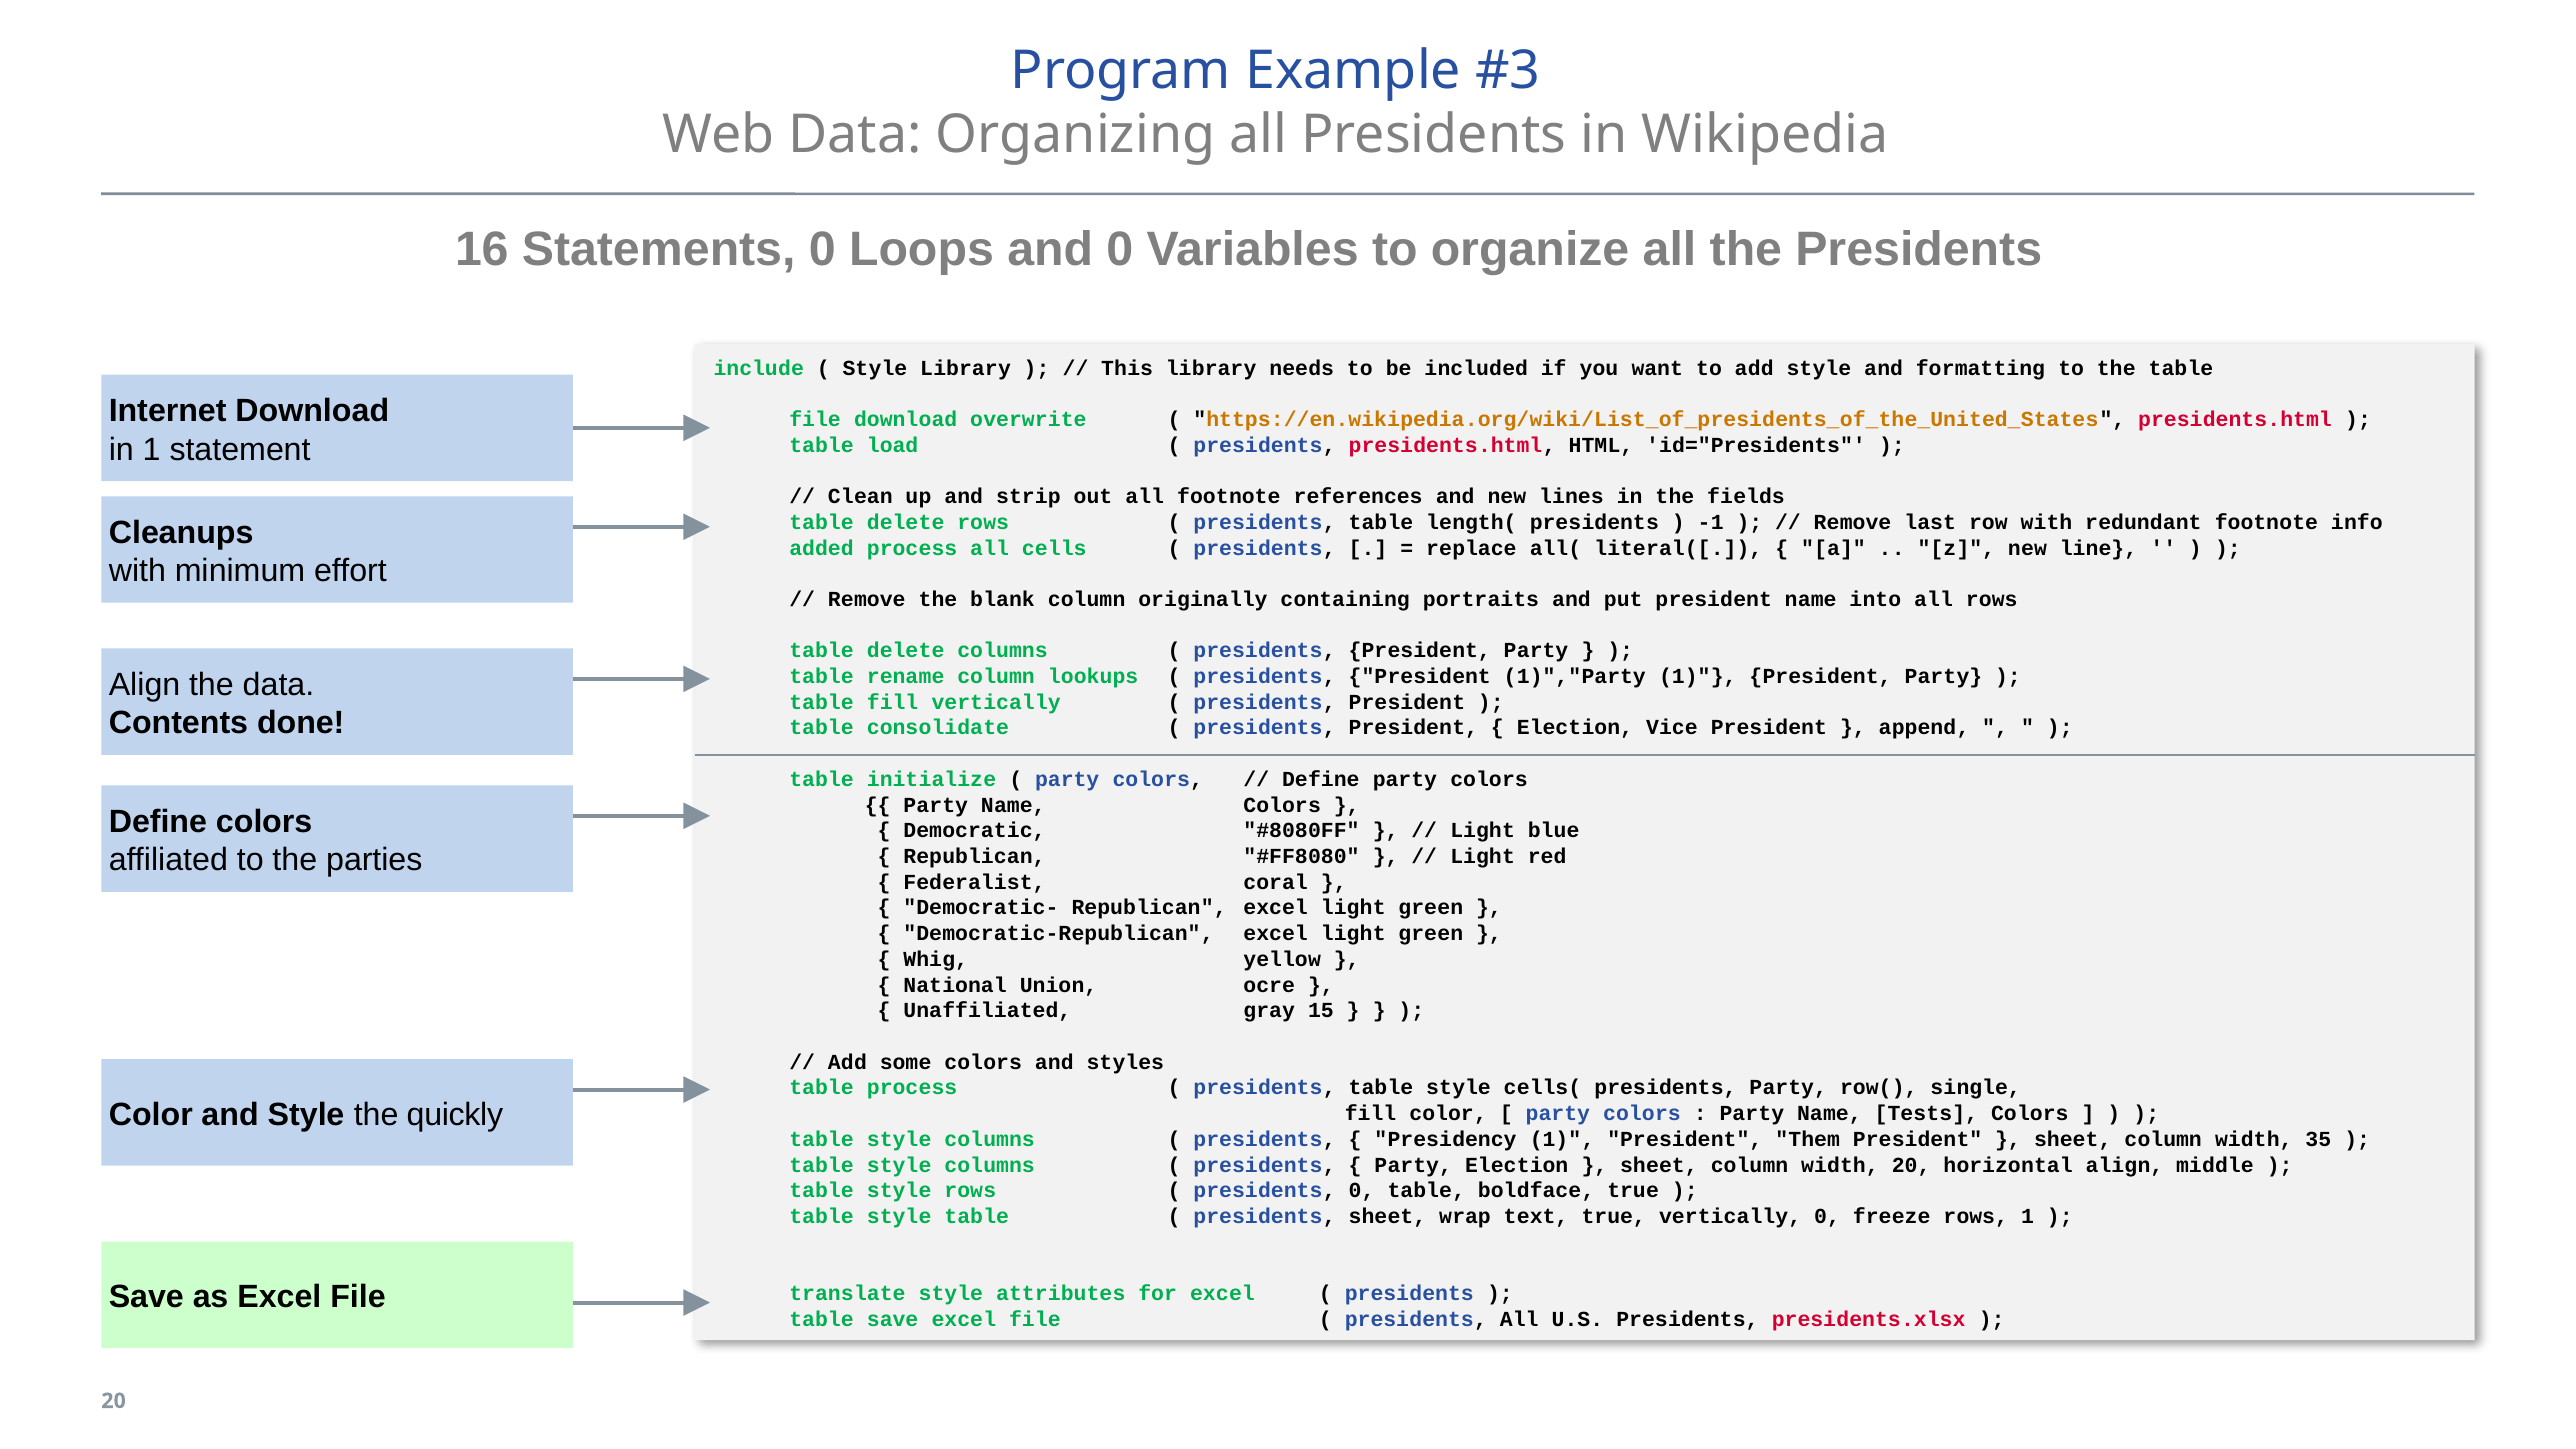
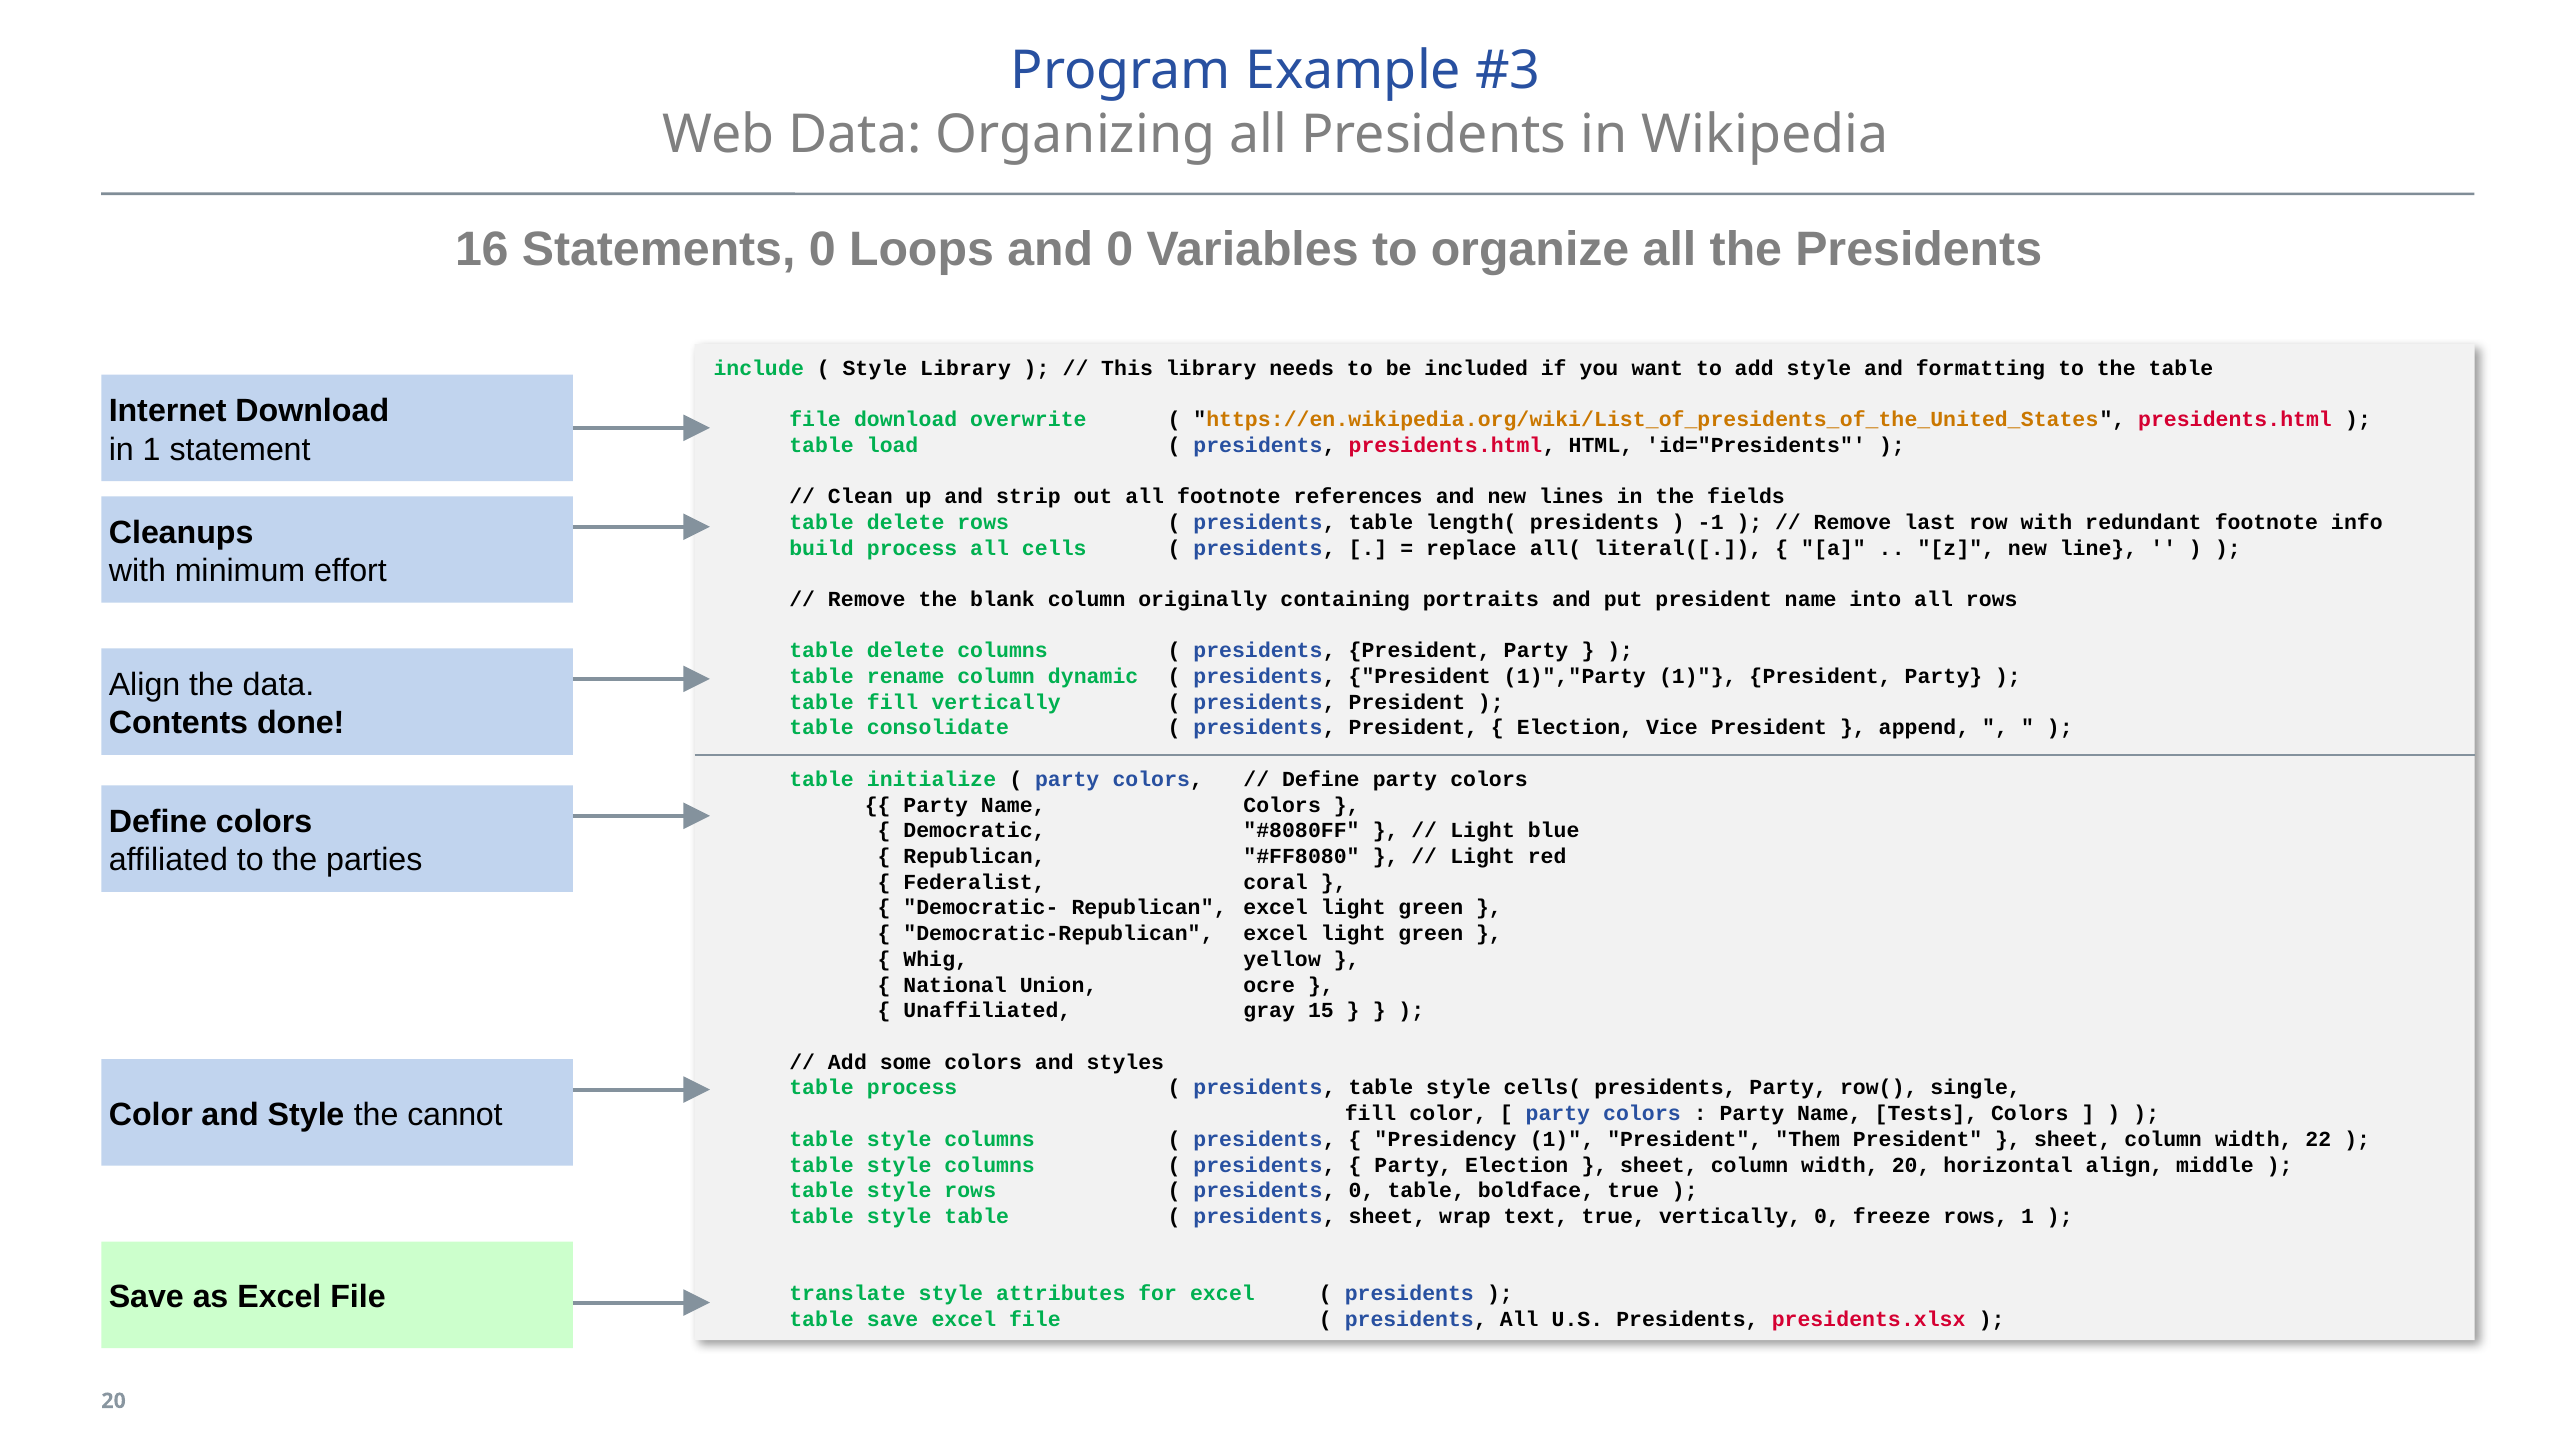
added: added -> build
lookups: lookups -> dynamic
quickly: quickly -> cannot
35: 35 -> 22
